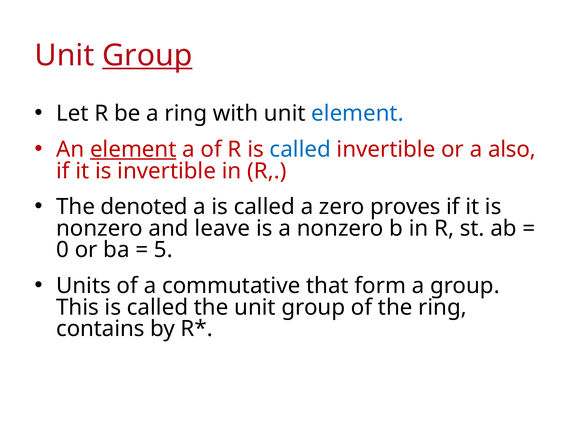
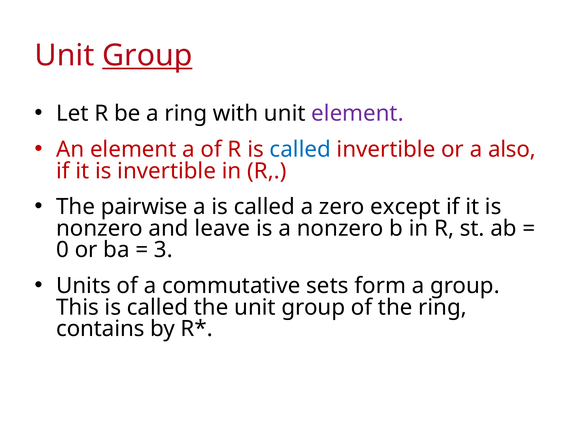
element at (358, 113) colour: blue -> purple
element at (133, 149) underline: present -> none
denoted: denoted -> pairwise
proves: proves -> except
5: 5 -> 3
that: that -> sets
